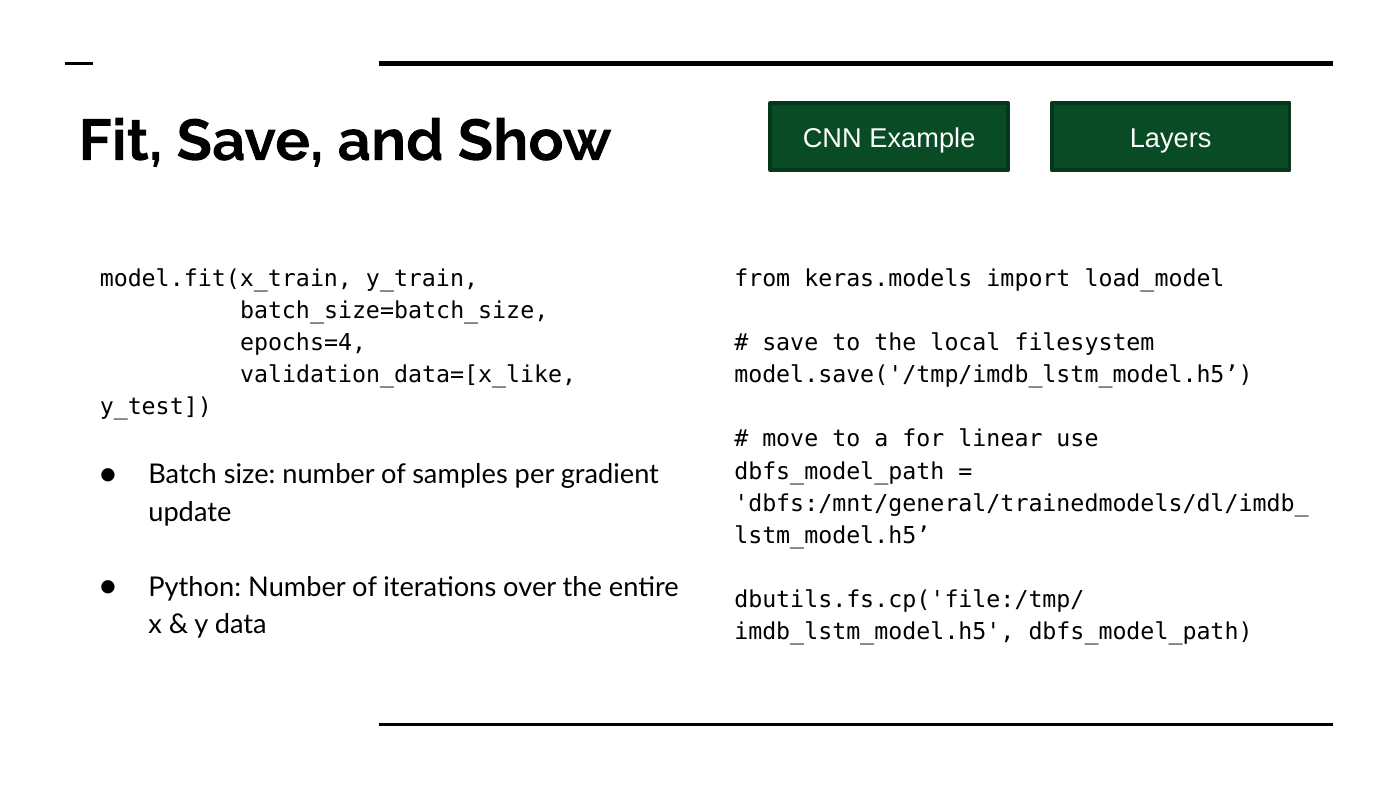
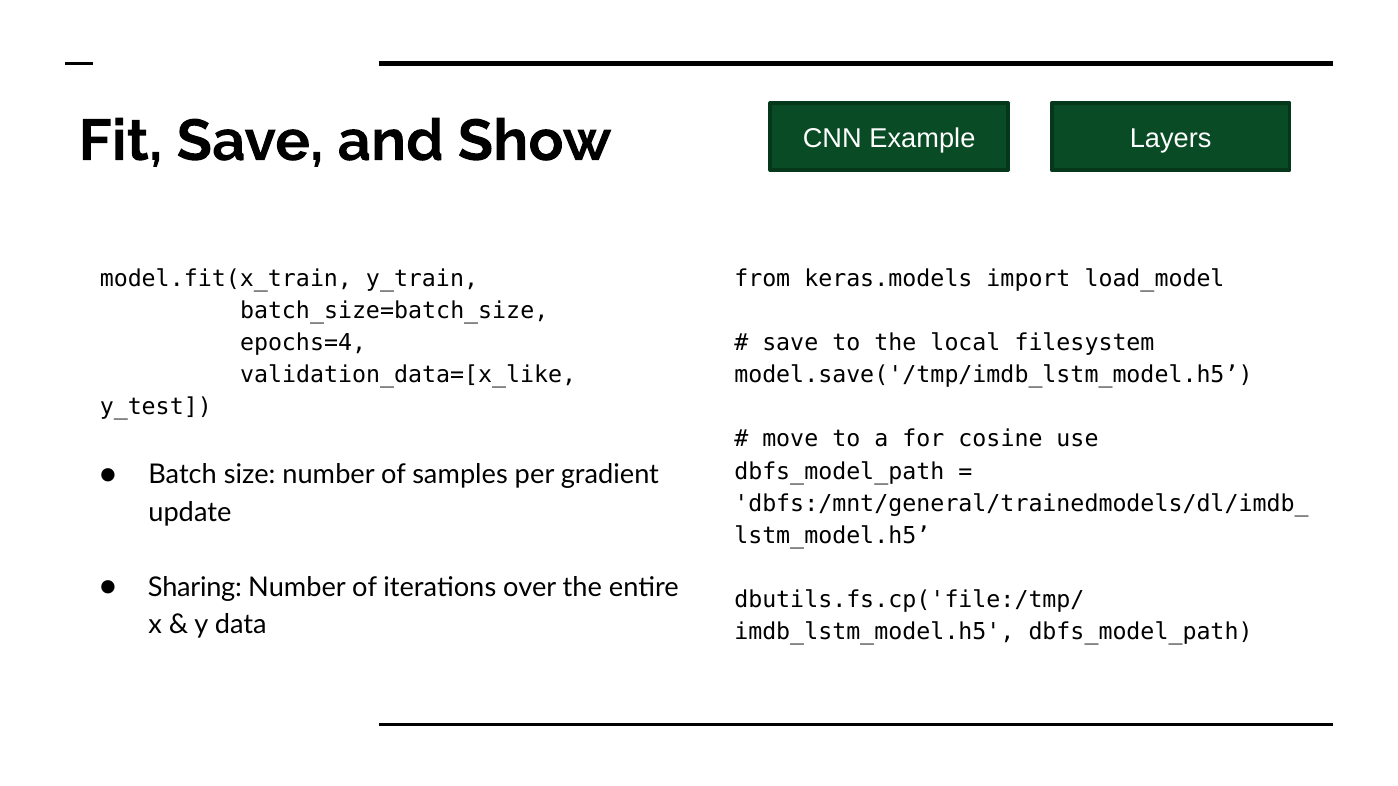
linear: linear -> cosine
Python: Python -> Sharing
